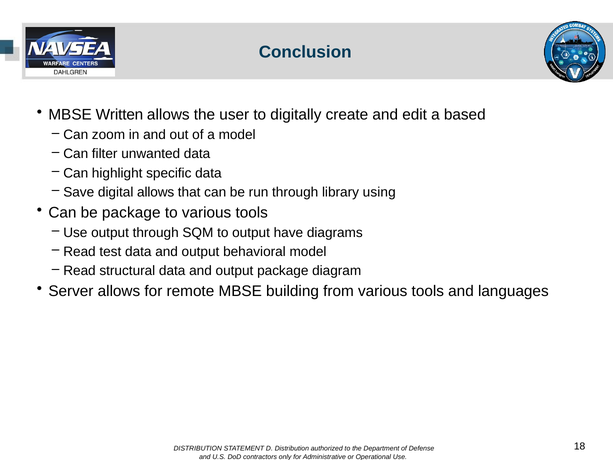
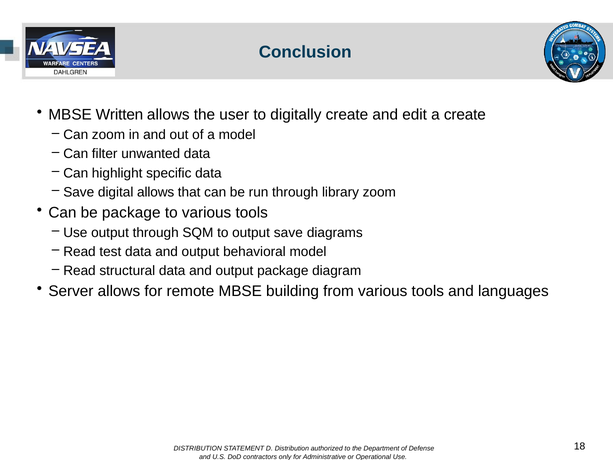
a based: based -> create
library using: using -> zoom
output have: have -> save
